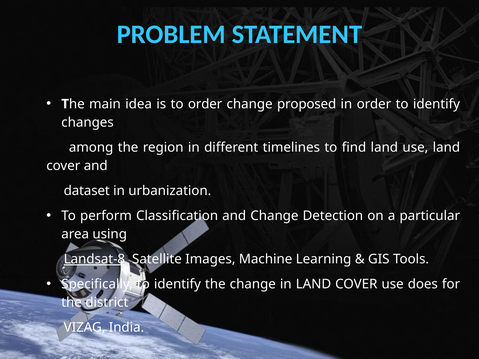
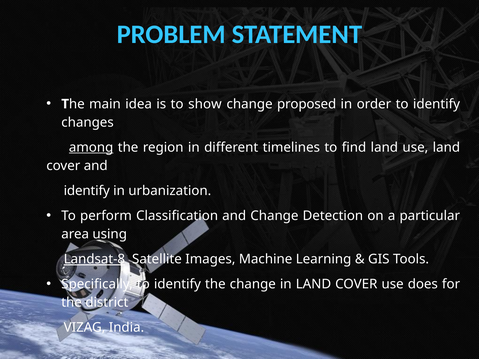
to order: order -> show
among underline: none -> present
dataset at (87, 191): dataset -> identify
